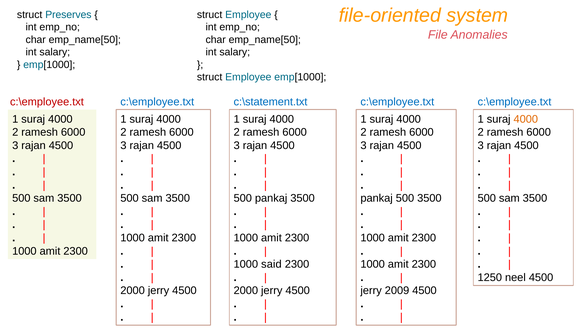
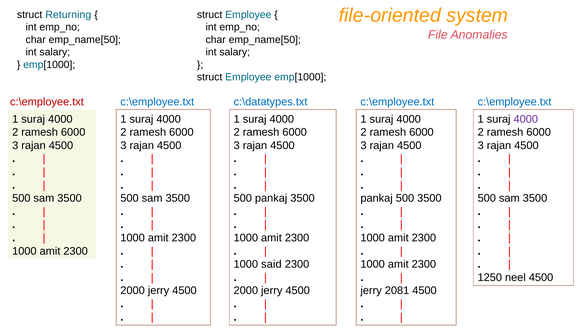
Preserves: Preserves -> Returning
c:\statement.txt: c:\statement.txt -> c:\datatypes.txt
4000 at (526, 119) colour: orange -> purple
2009: 2009 -> 2081
